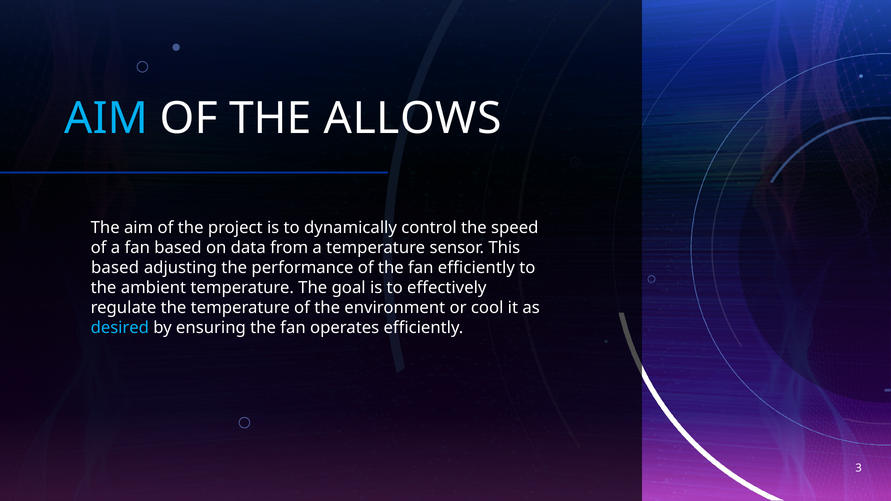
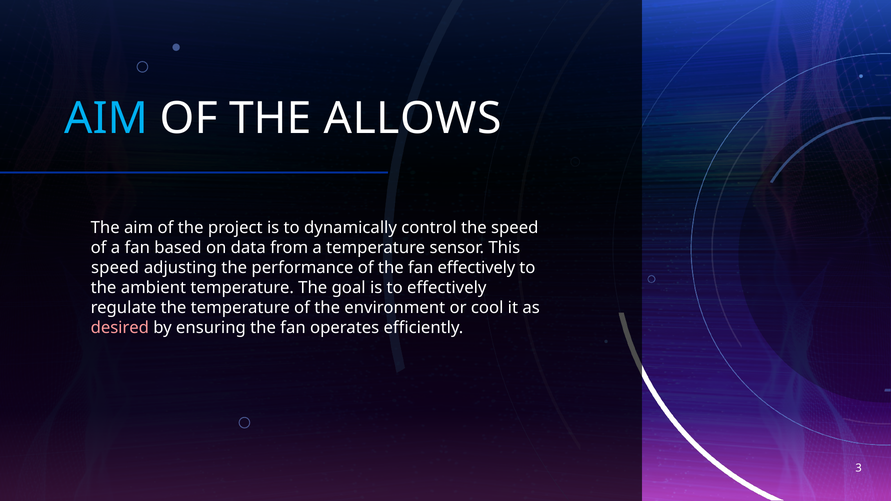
based at (115, 268): based -> speed
fan efficiently: efficiently -> effectively
desired colour: light blue -> pink
